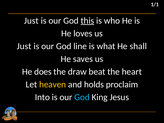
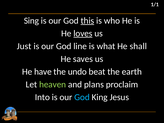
Just at (31, 21): Just -> Sing
loves underline: none -> present
does: does -> have
draw: draw -> undo
heart: heart -> earth
heaven colour: yellow -> light green
holds: holds -> plans
